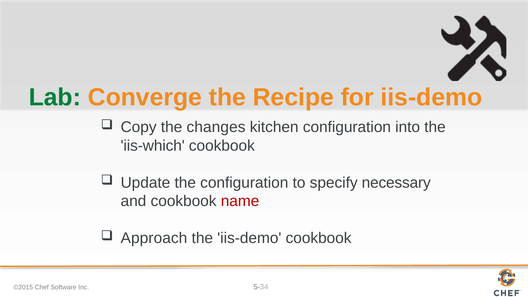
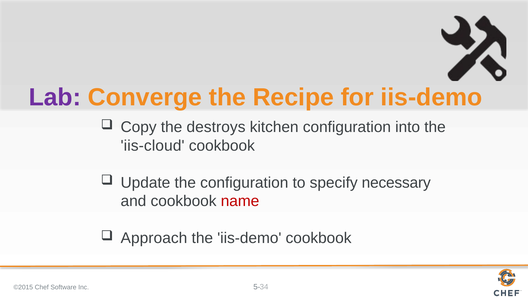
Lab colour: green -> purple
changes: changes -> destroys
iis-which: iis-which -> iis-cloud
